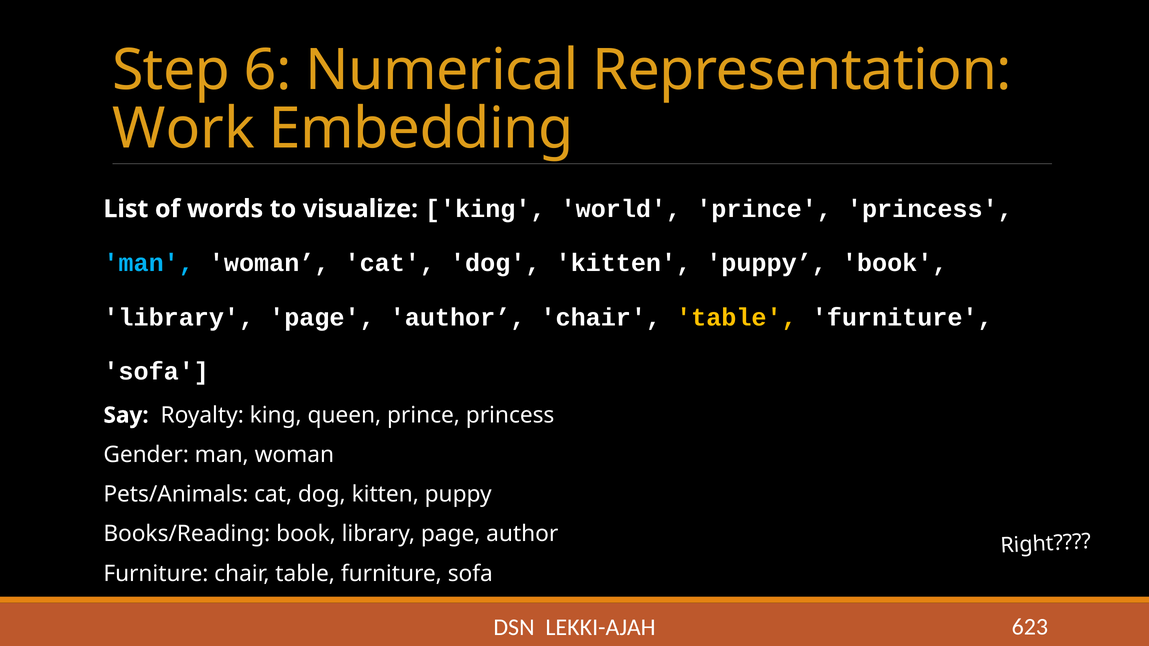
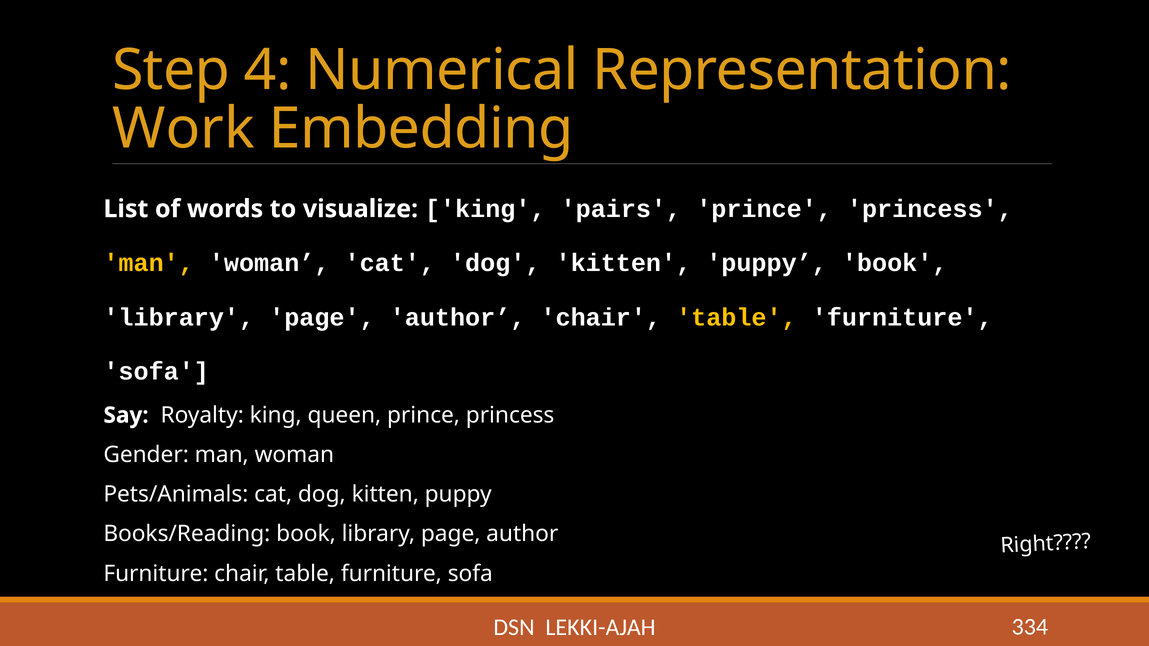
6: 6 -> 4
world: world -> pairs
man at (149, 263) colour: light blue -> yellow
623: 623 -> 334
